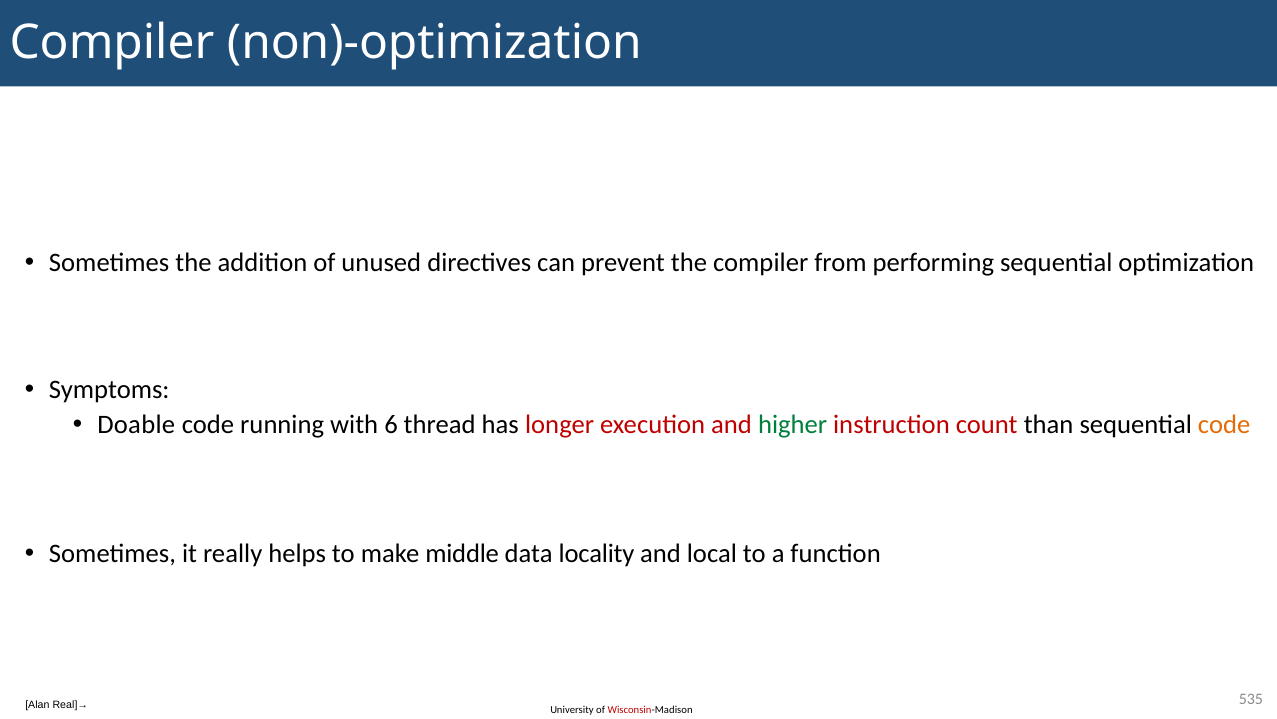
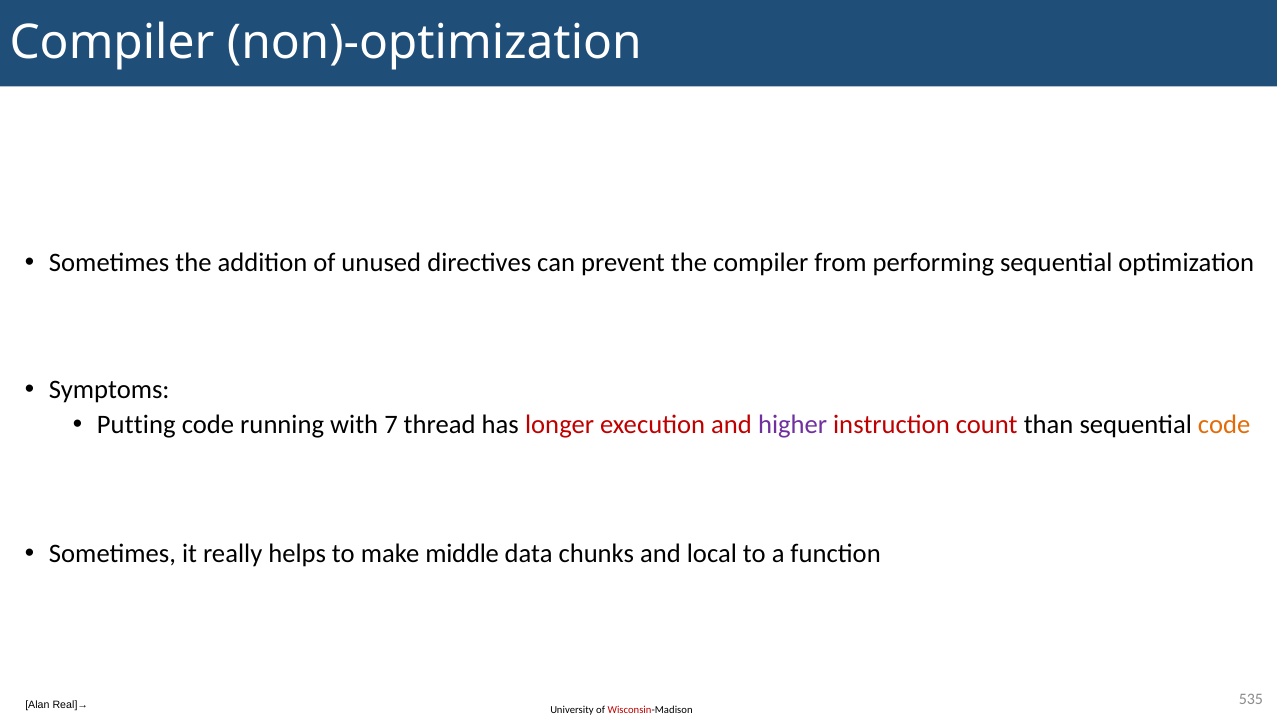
Doable: Doable -> Putting
6: 6 -> 7
higher colour: green -> purple
locality: locality -> chunks
